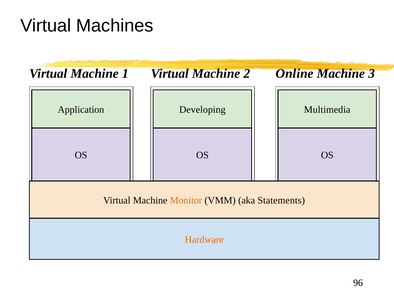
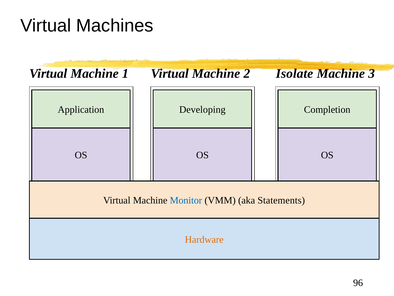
Online: Online -> Isolate
Multimedia: Multimedia -> Completion
Monitor colour: orange -> blue
